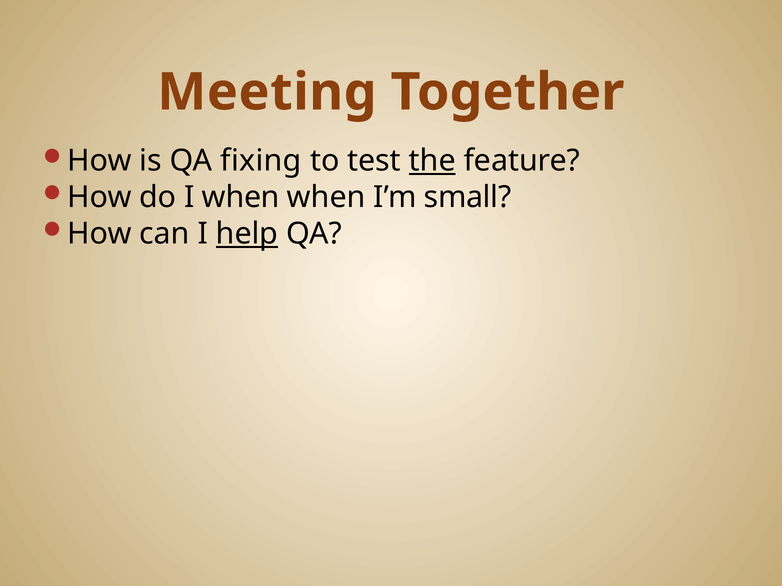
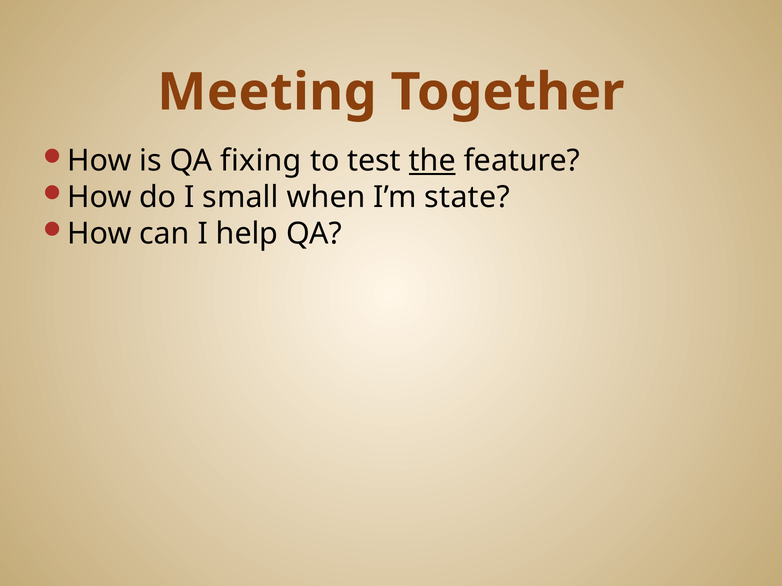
I when: when -> small
small: small -> state
help underline: present -> none
